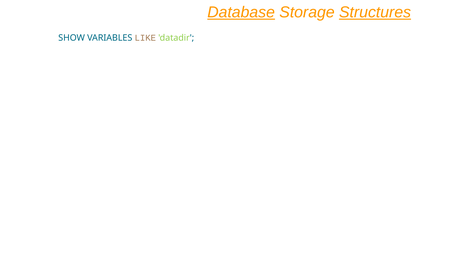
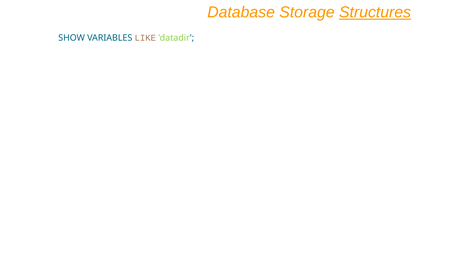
Database underline: present -> none
